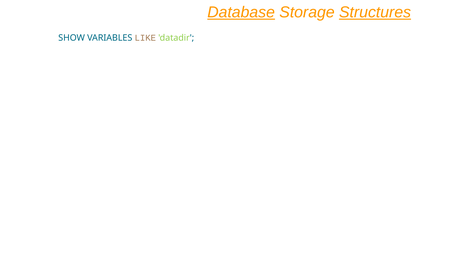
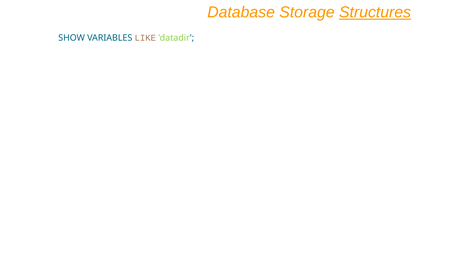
Database underline: present -> none
